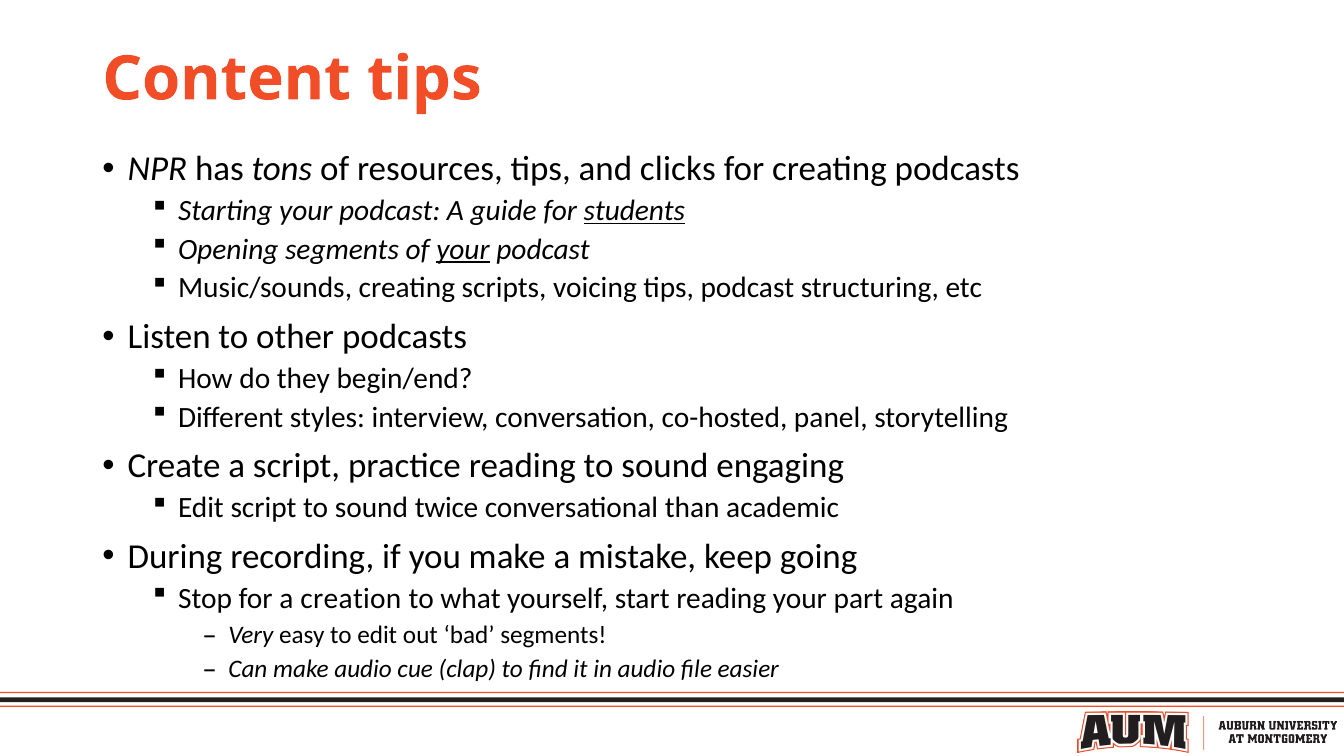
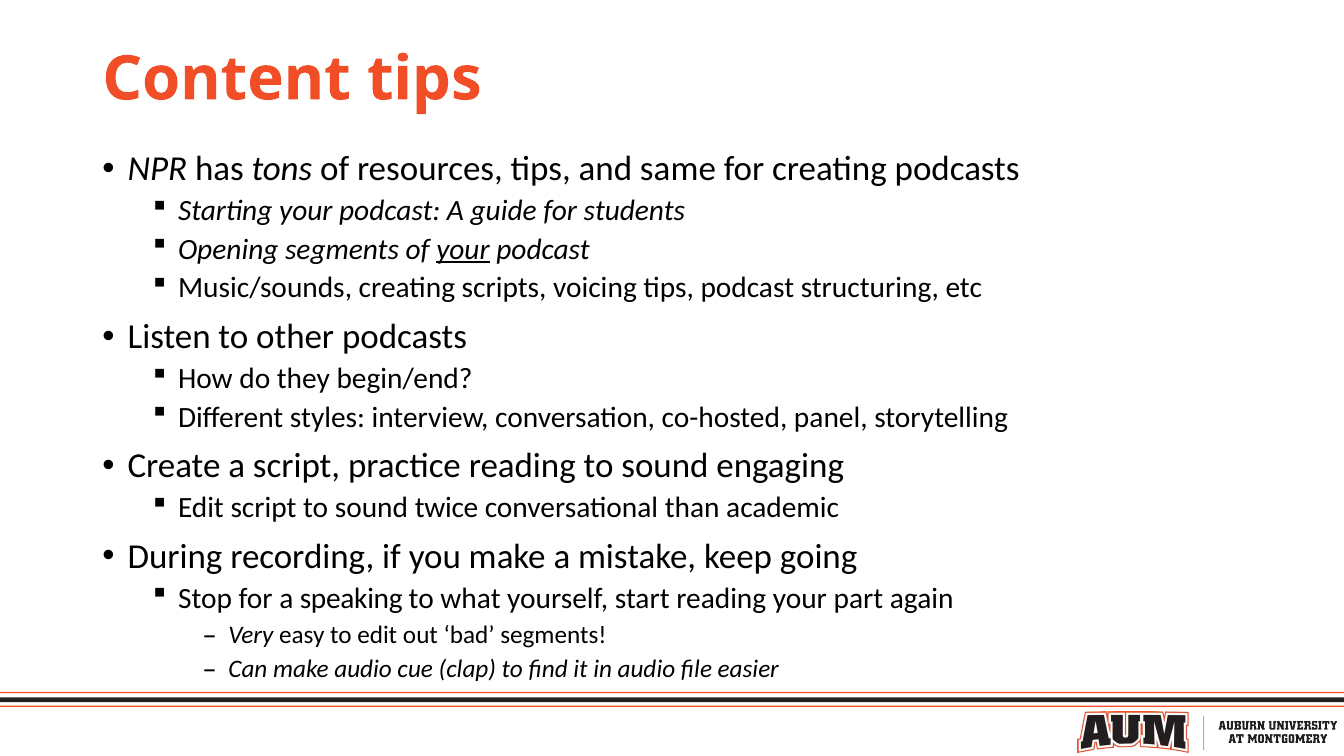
clicks: clicks -> same
students underline: present -> none
creation: creation -> speaking
